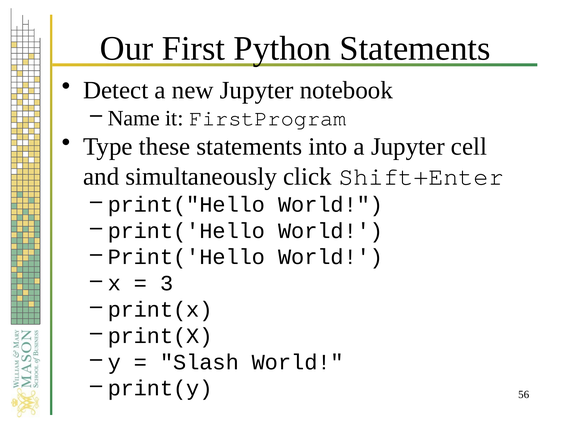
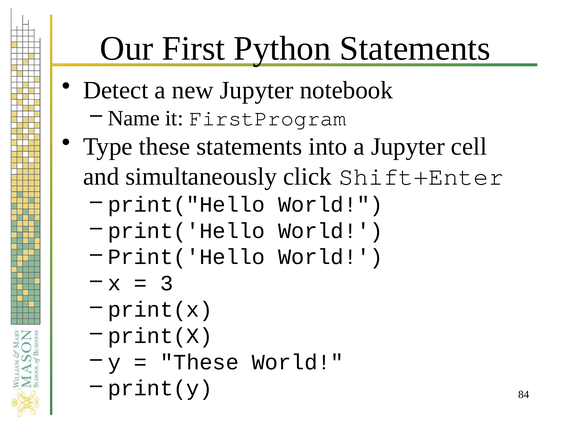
Slash at (199, 362): Slash -> These
56: 56 -> 84
